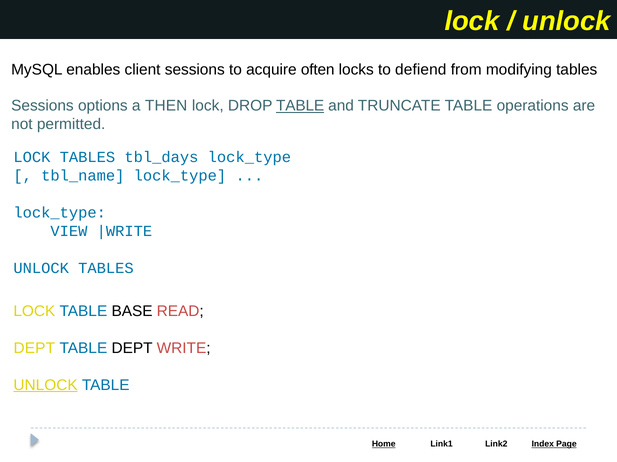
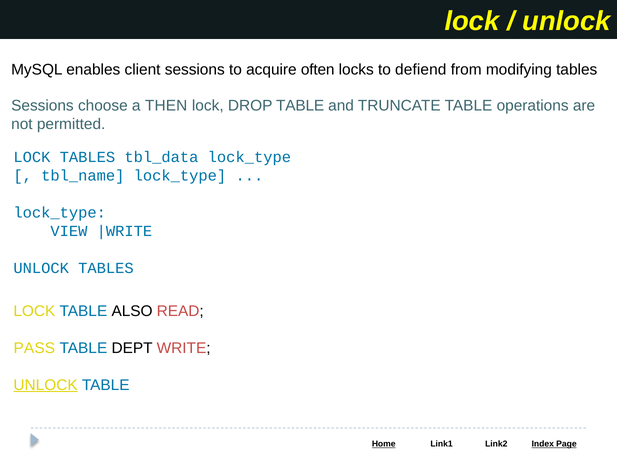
options: options -> choose
TABLE at (300, 106) underline: present -> none
tbl_days: tbl_days -> tbl_data
BASE: BASE -> ALSO
DEPT at (34, 349): DEPT -> PASS
